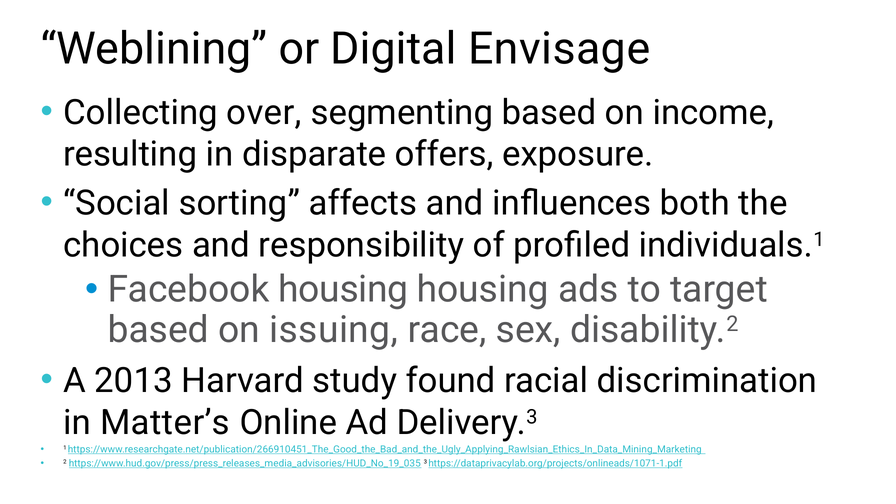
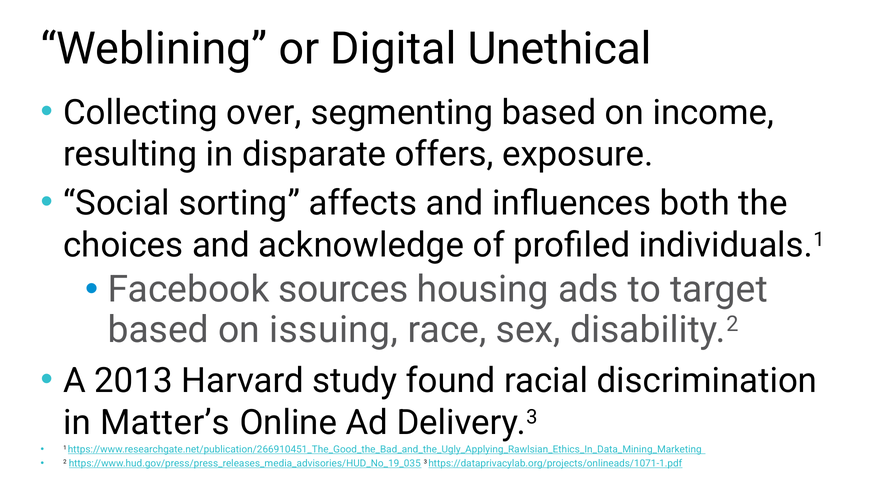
Envisage: Envisage -> Unethical
responsibility: responsibility -> acknowledge
Facebook housing: housing -> sources
